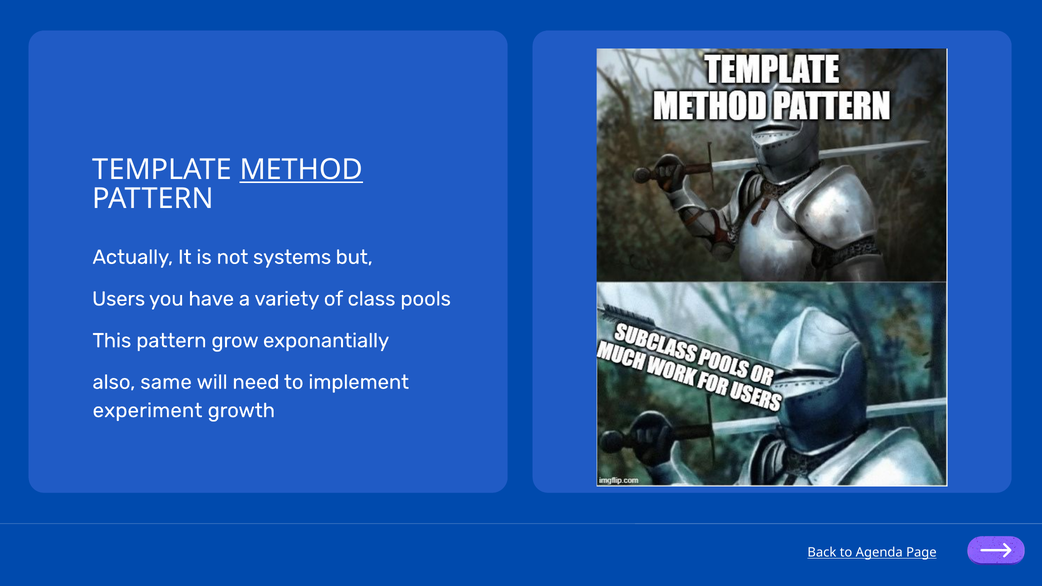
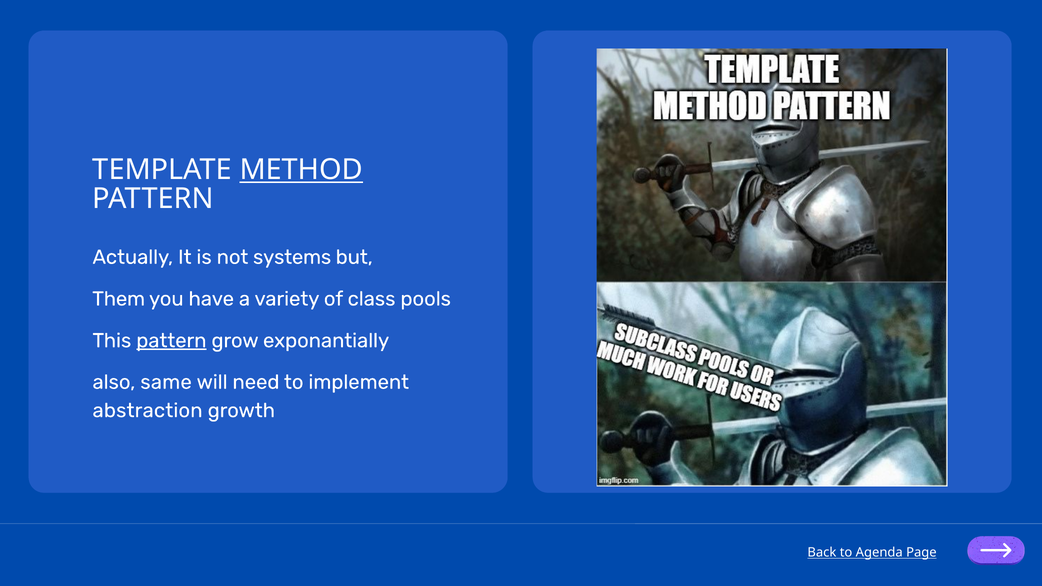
Users: Users -> Them
pattern at (171, 341) underline: none -> present
experiment: experiment -> abstraction
